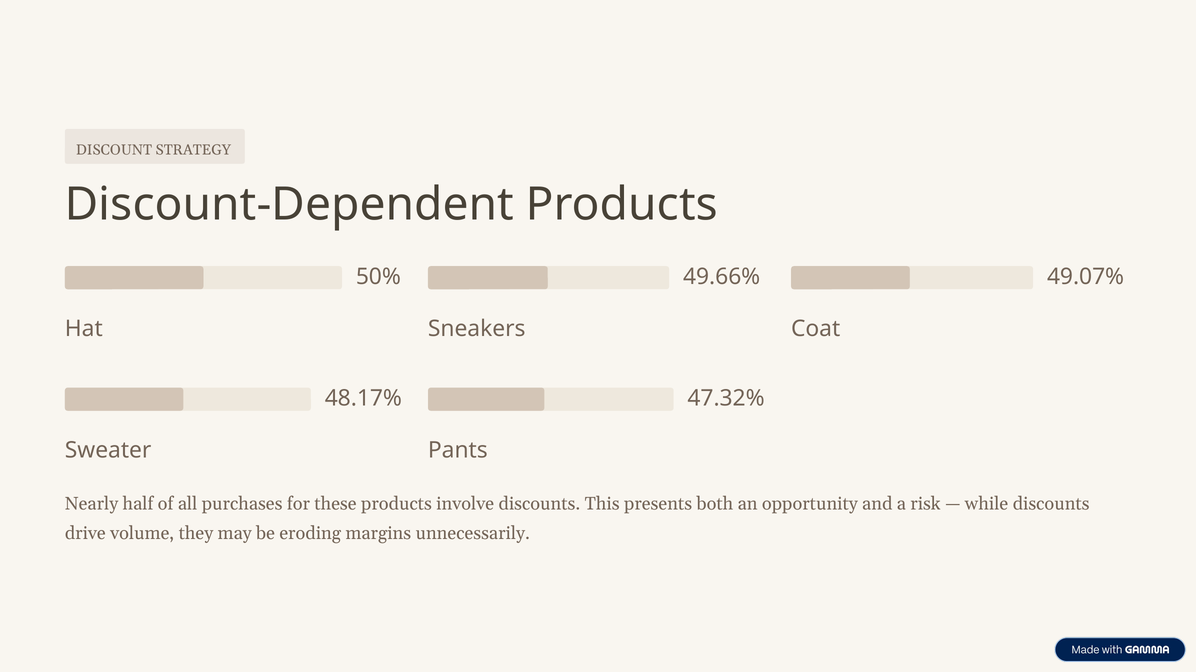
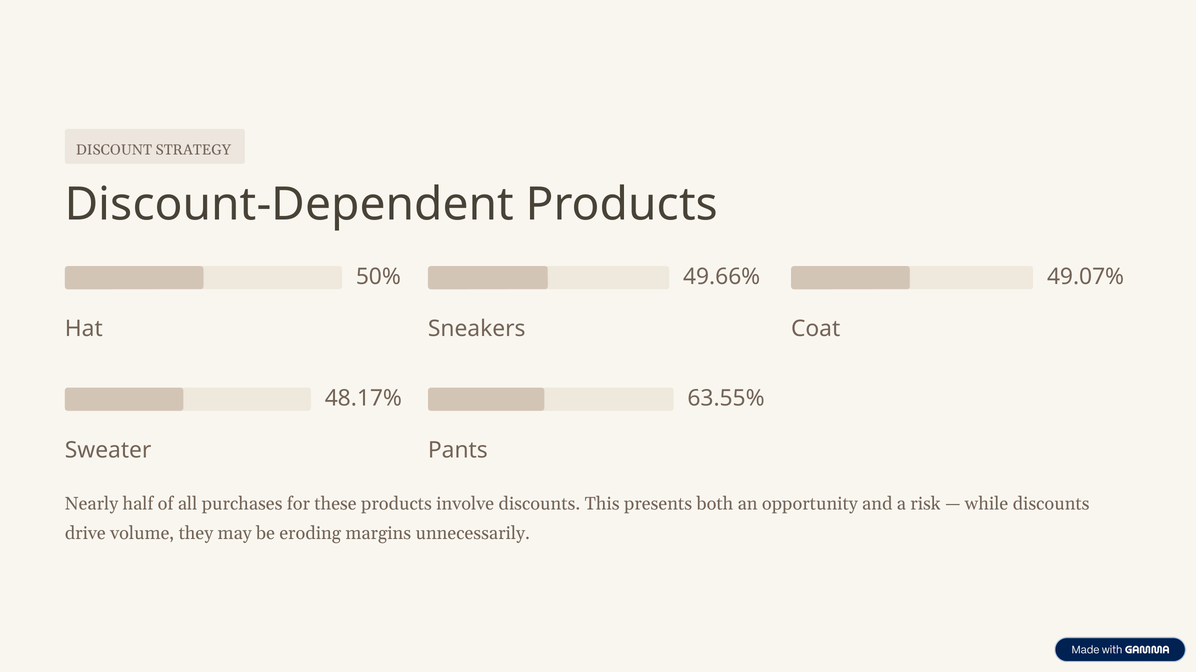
47.32%: 47.32% -> 63.55%
